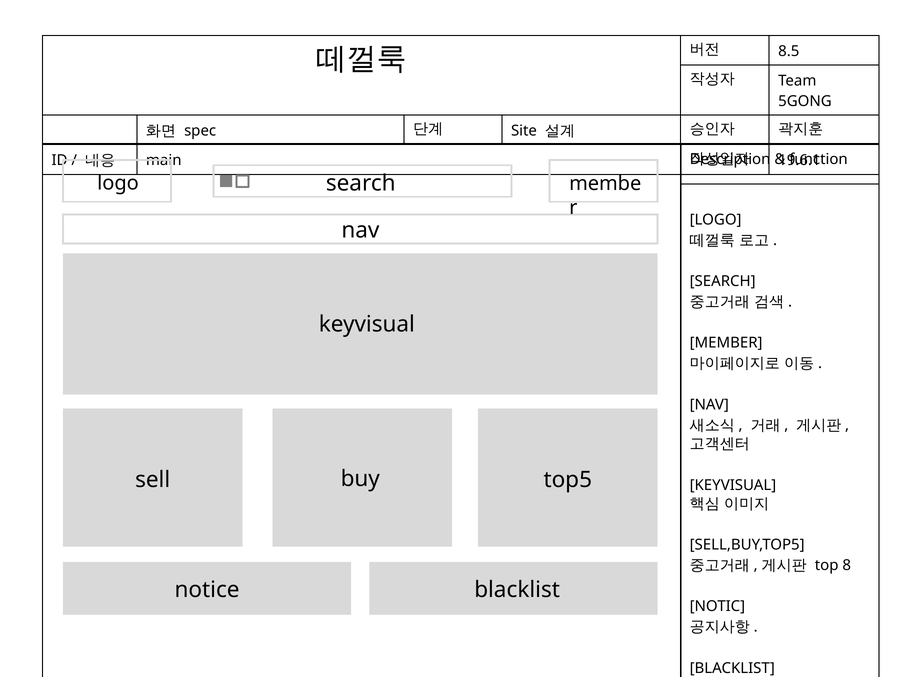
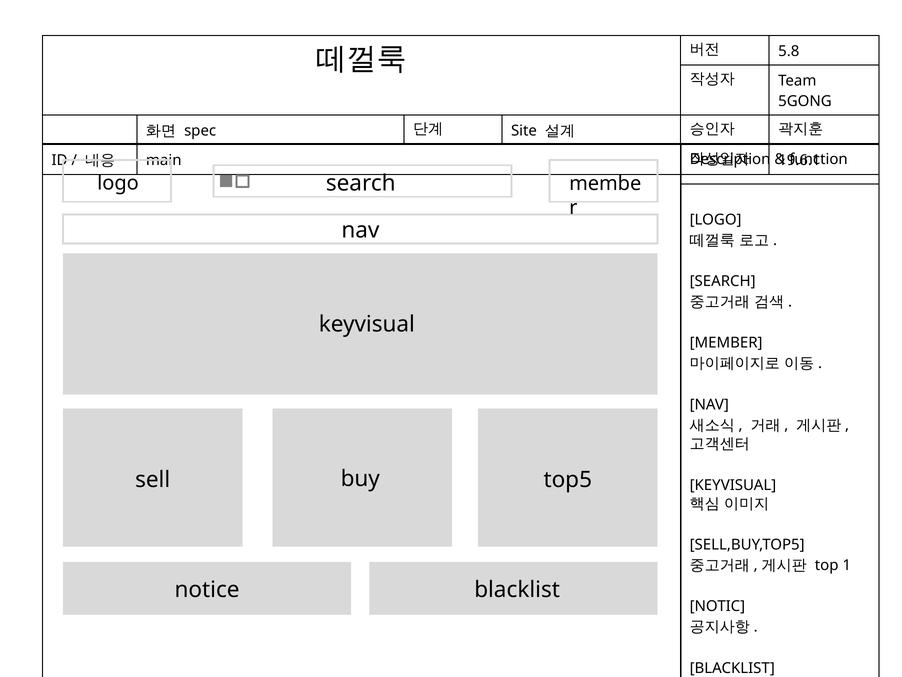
8.5: 8.5 -> 5.8
8: 8 -> 1
